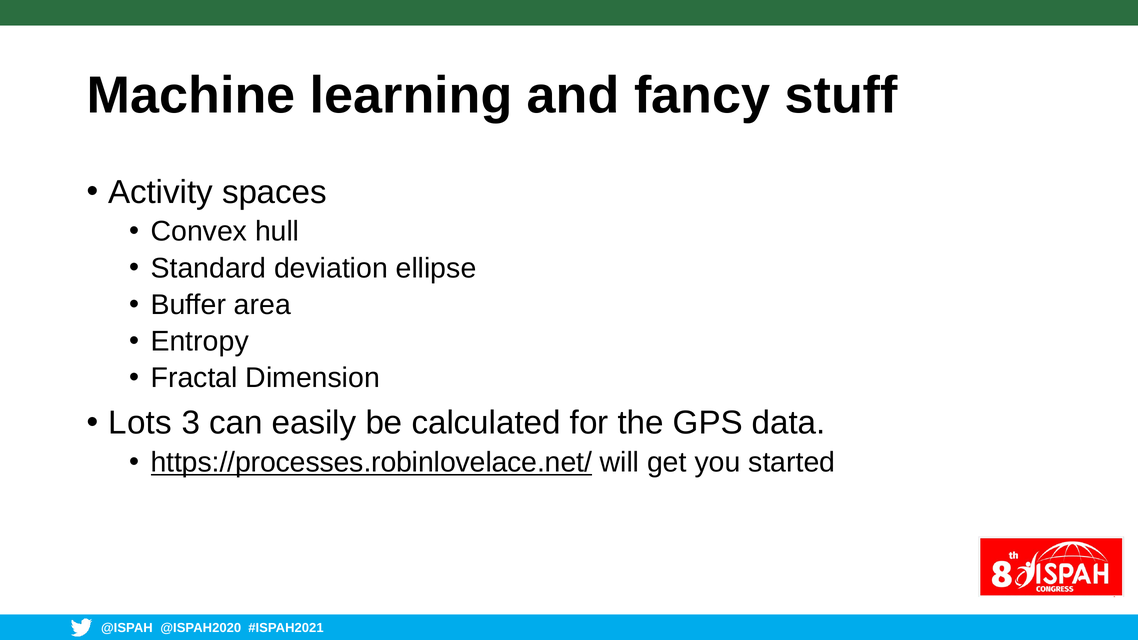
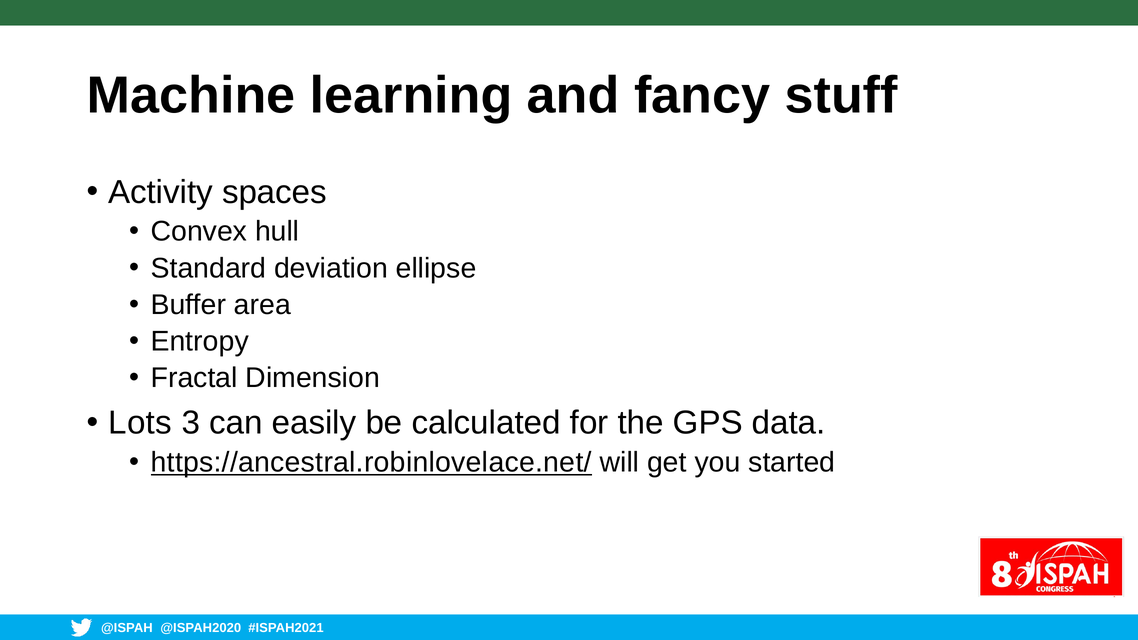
https://processes.robinlovelace.net/: https://processes.robinlovelace.net/ -> https://ancestral.robinlovelace.net/
